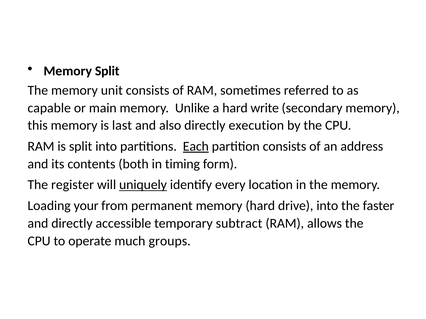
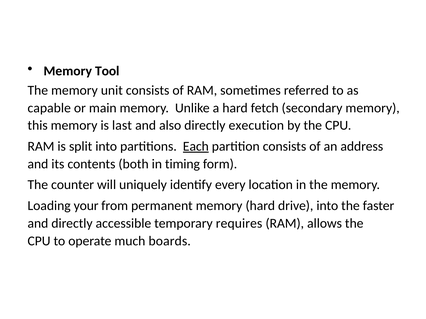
Memory Split: Split -> Tool
write: write -> fetch
register: register -> counter
uniquely underline: present -> none
subtract: subtract -> requires
groups: groups -> boards
